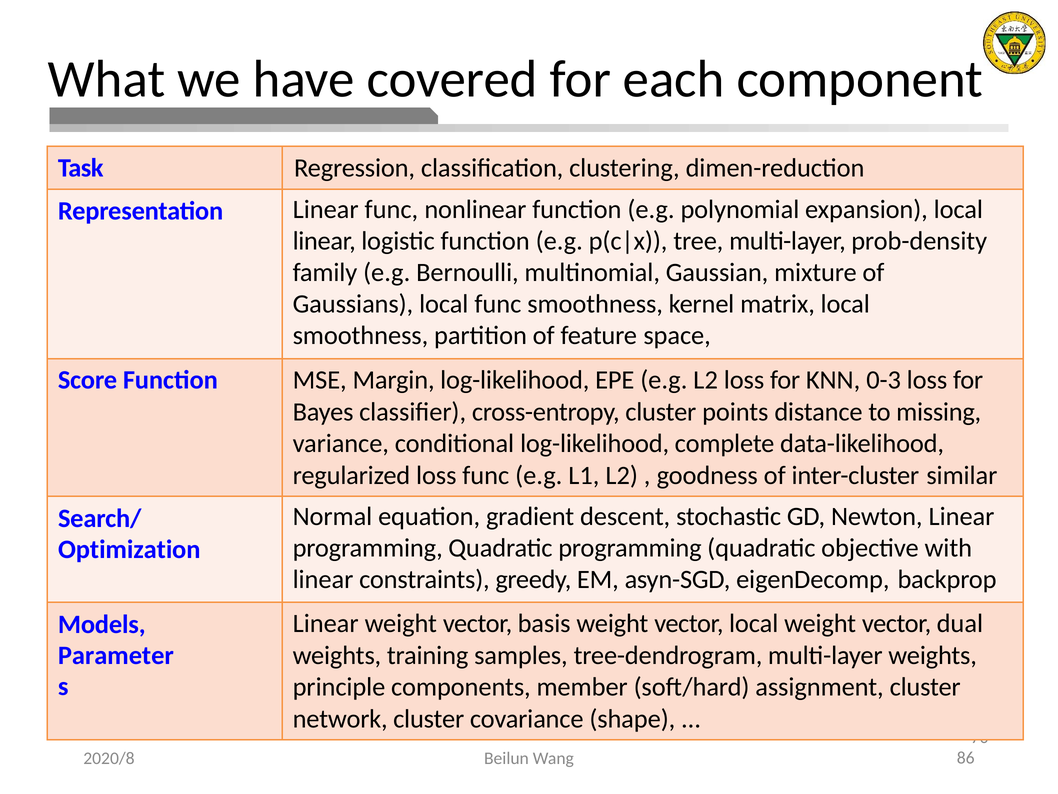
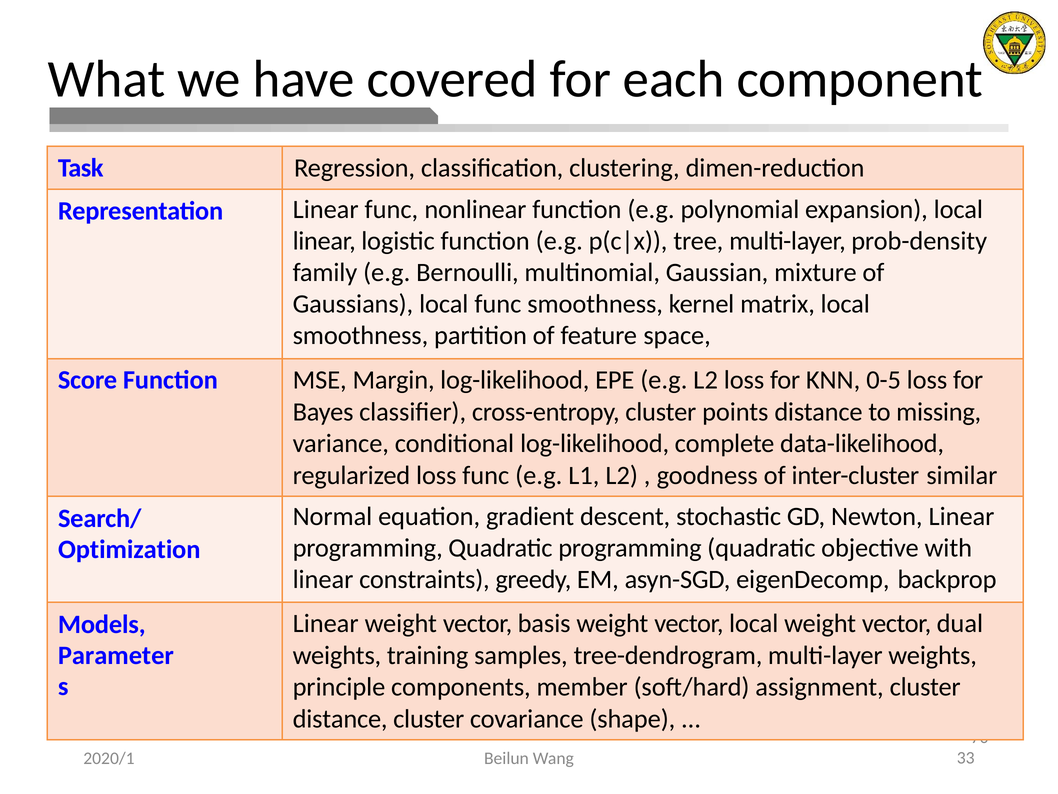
0-3: 0-3 -> 0-5
network at (340, 718): network -> distance
2020/8: 2020/8 -> 2020/1
86: 86 -> 33
